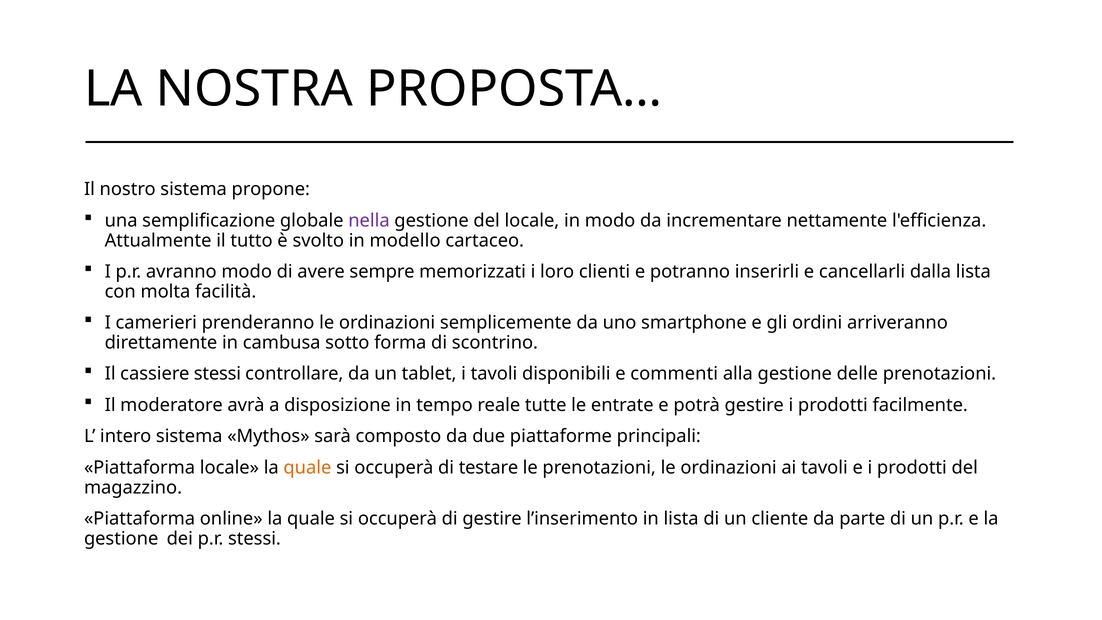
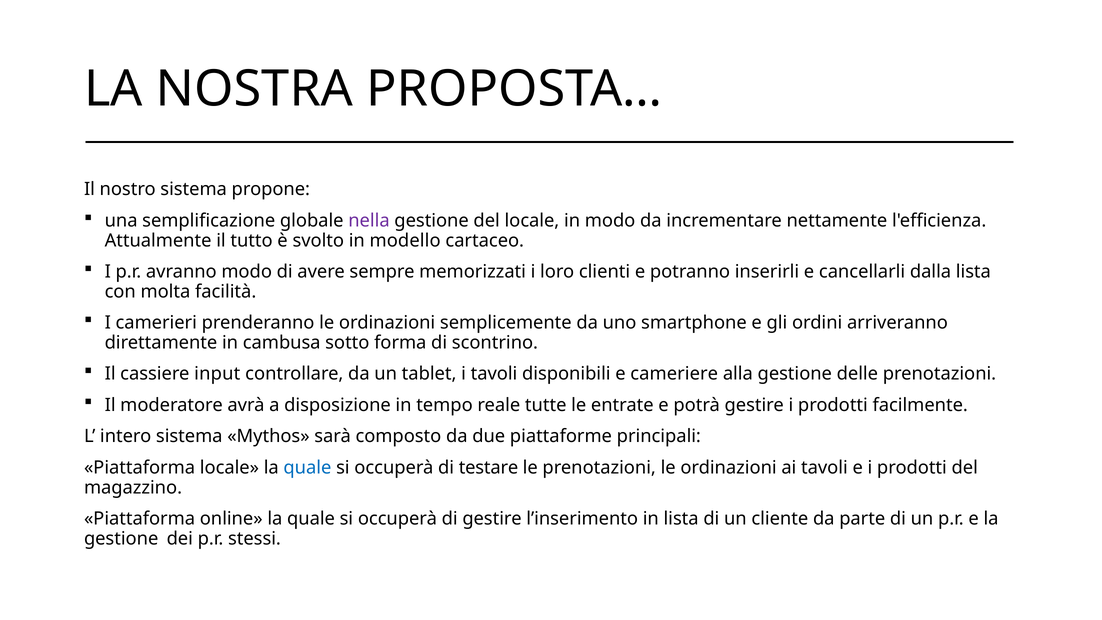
cassiere stessi: stessi -> input
commenti: commenti -> cameriere
quale at (307, 468) colour: orange -> blue
